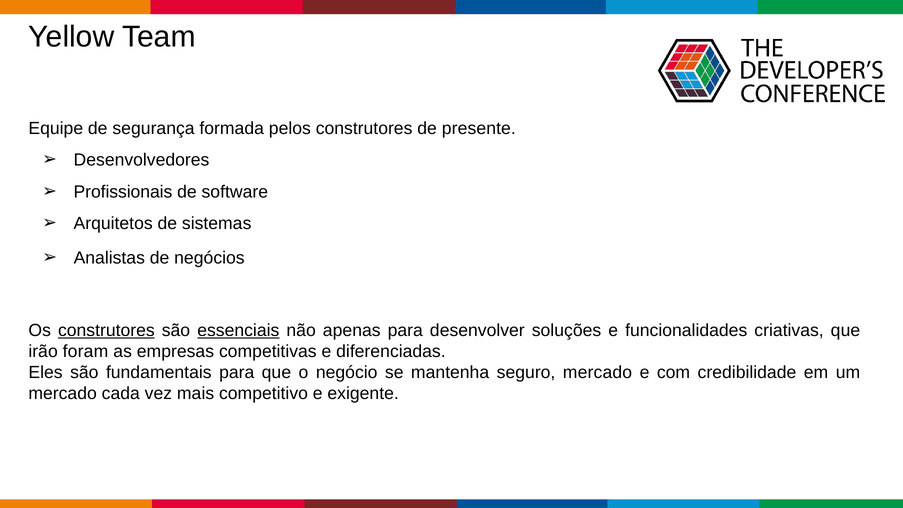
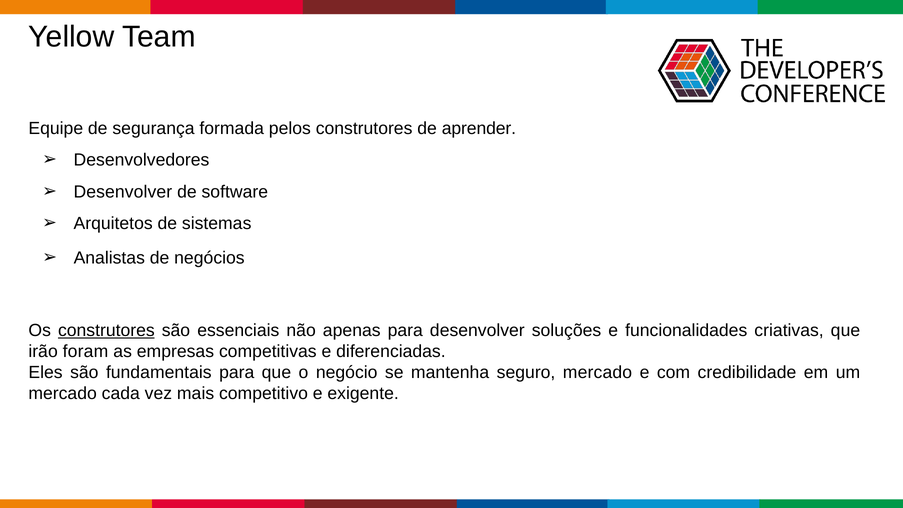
presente: presente -> aprender
Profissionais at (123, 192): Profissionais -> Desenvolver
essenciais underline: present -> none
